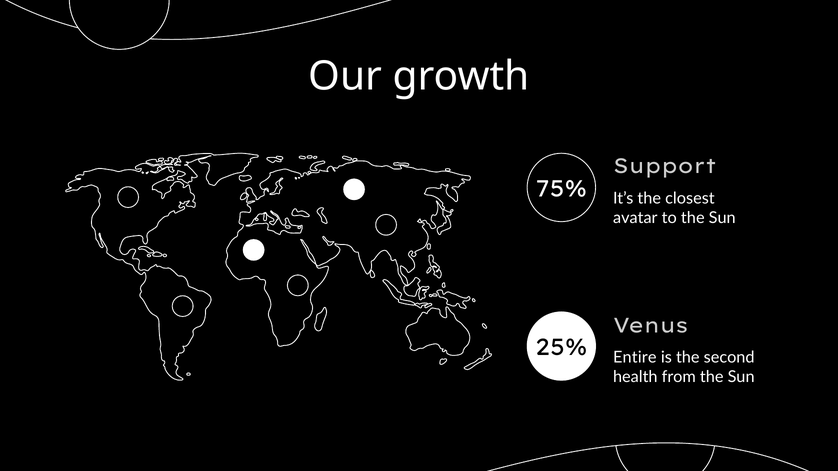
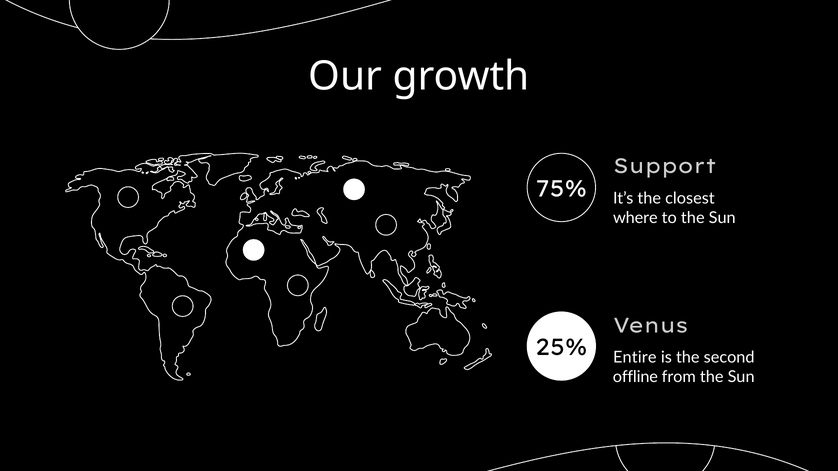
avatar: avatar -> where
health: health -> offline
